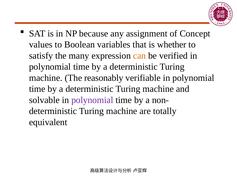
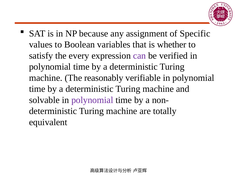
Concept: Concept -> Specific
many: many -> every
can colour: orange -> purple
